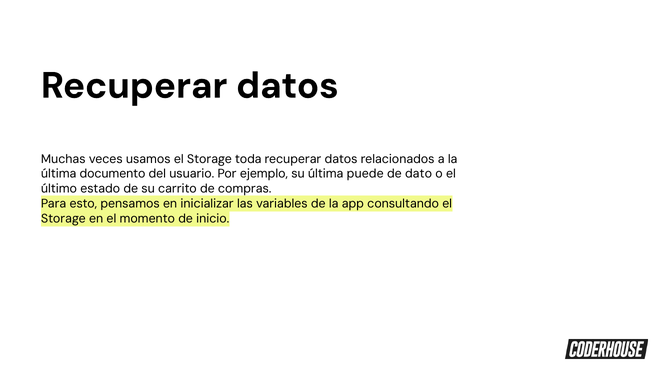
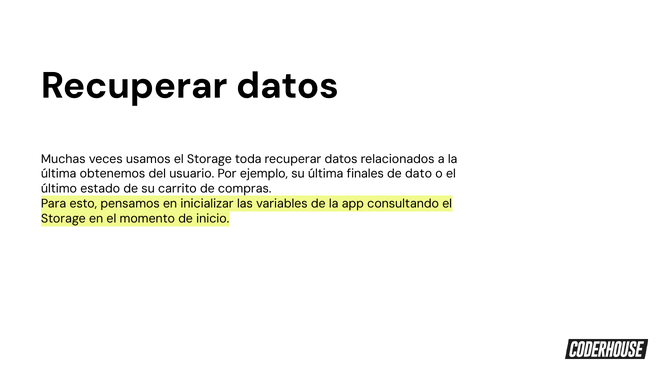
documento: documento -> obtenemos
puede: puede -> finales
